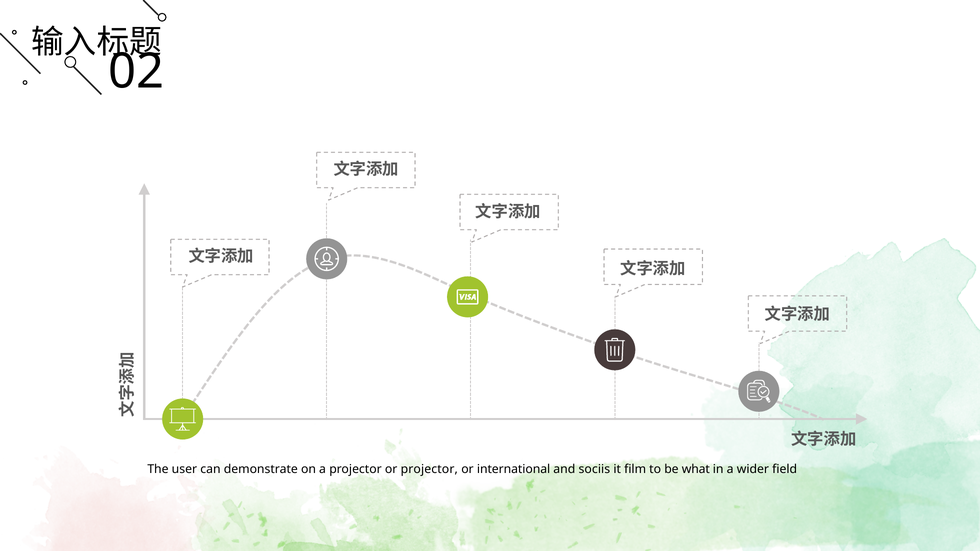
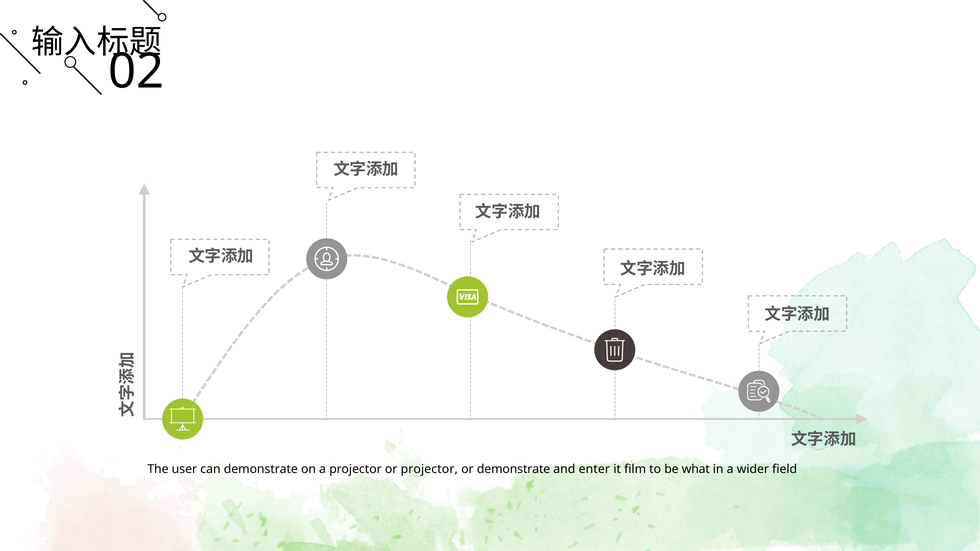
or international: international -> demonstrate
sociis: sociis -> enter
